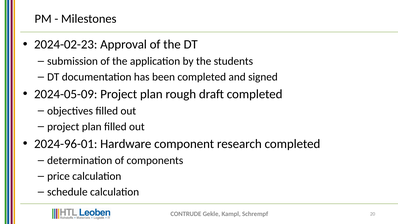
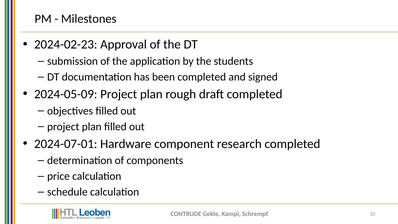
2024-96-01: 2024-96-01 -> 2024-07-01
